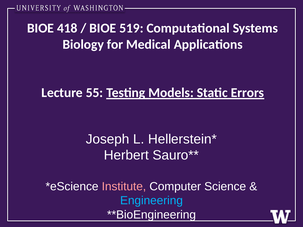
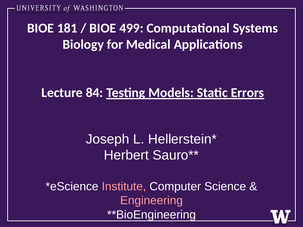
418: 418 -> 181
519: 519 -> 499
55: 55 -> 84
Engineering colour: light blue -> pink
